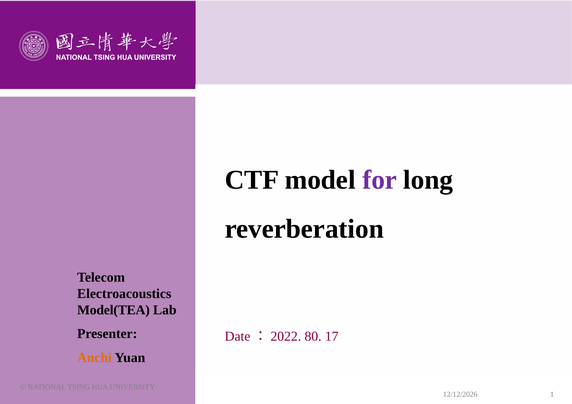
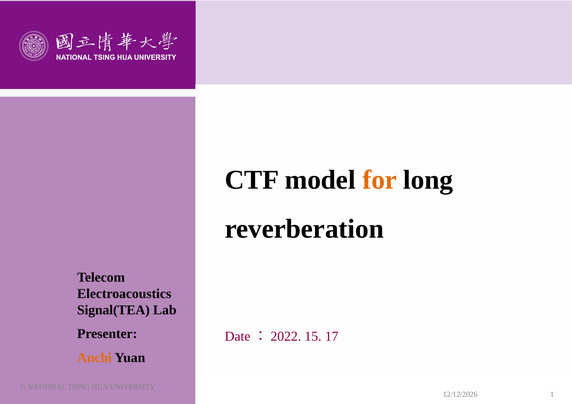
for colour: purple -> orange
Model(TEA: Model(TEA -> Signal(TEA
80: 80 -> 15
